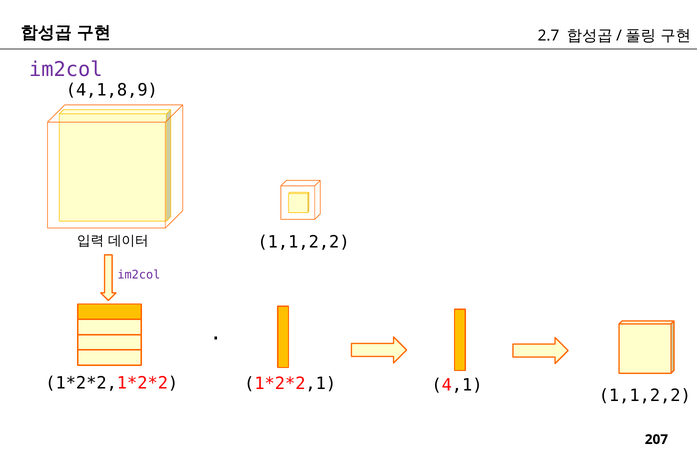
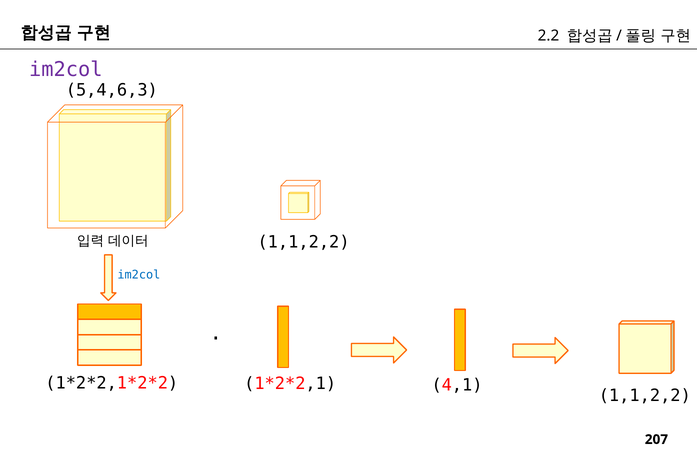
2.7: 2.7 -> 2.2
4,1,8,9: 4,1,8,9 -> 5,4,6,3
im2col at (139, 275) colour: purple -> blue
